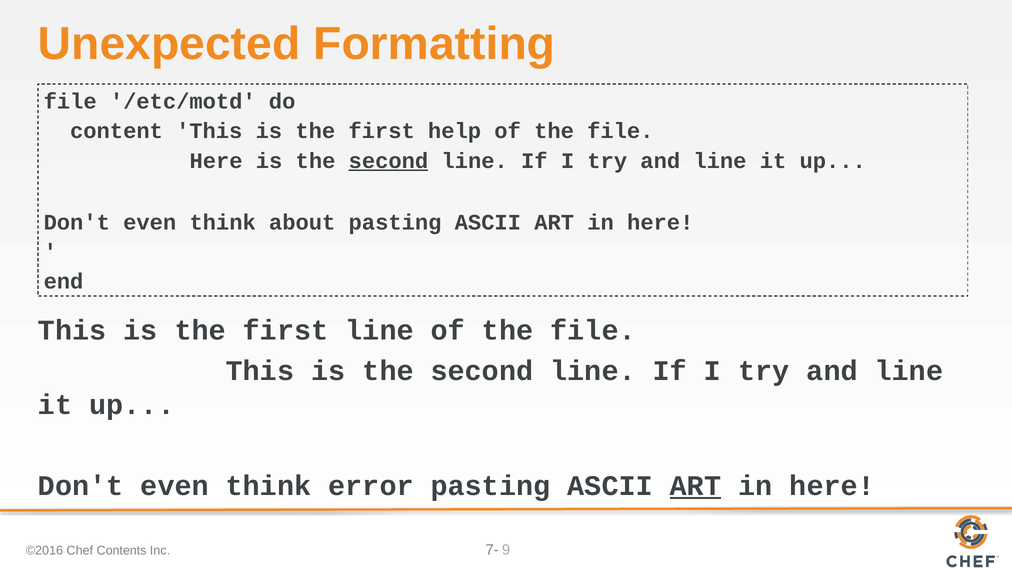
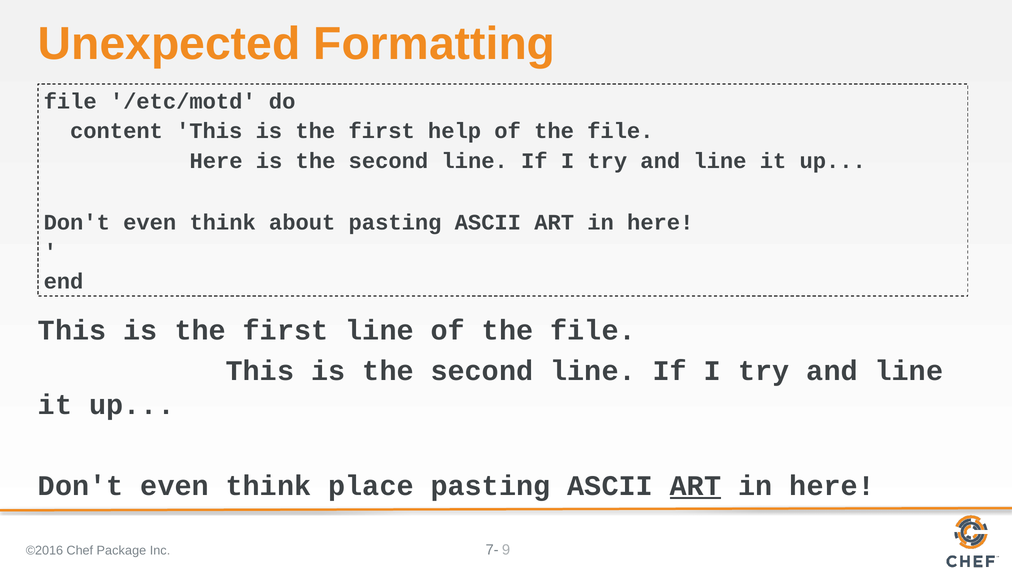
second at (388, 161) underline: present -> none
error: error -> place
Contents: Contents -> Package
